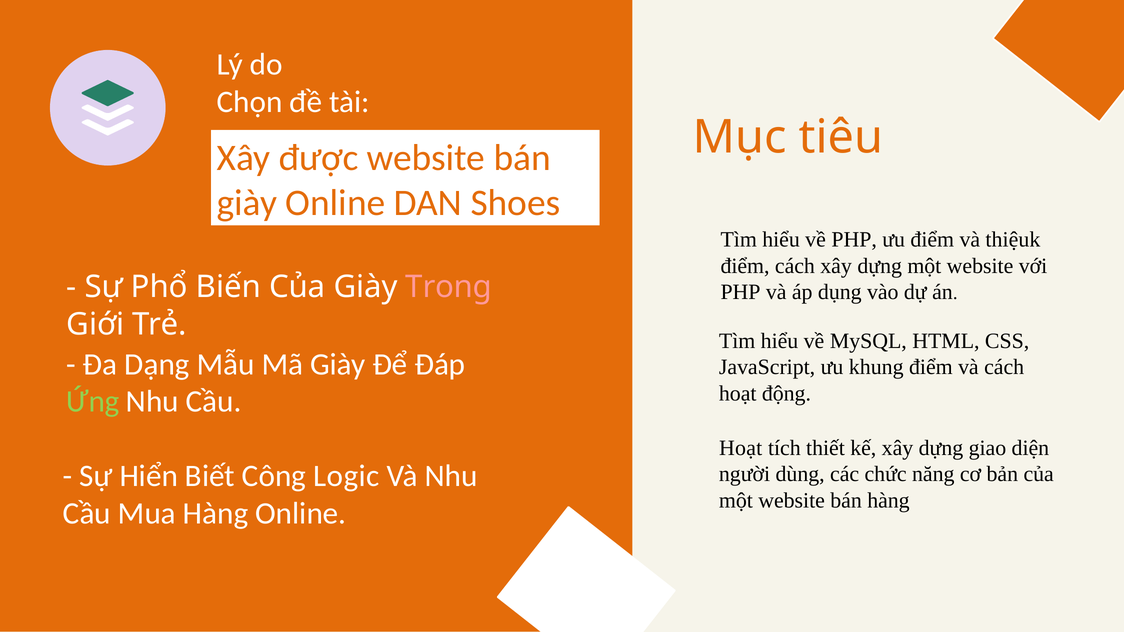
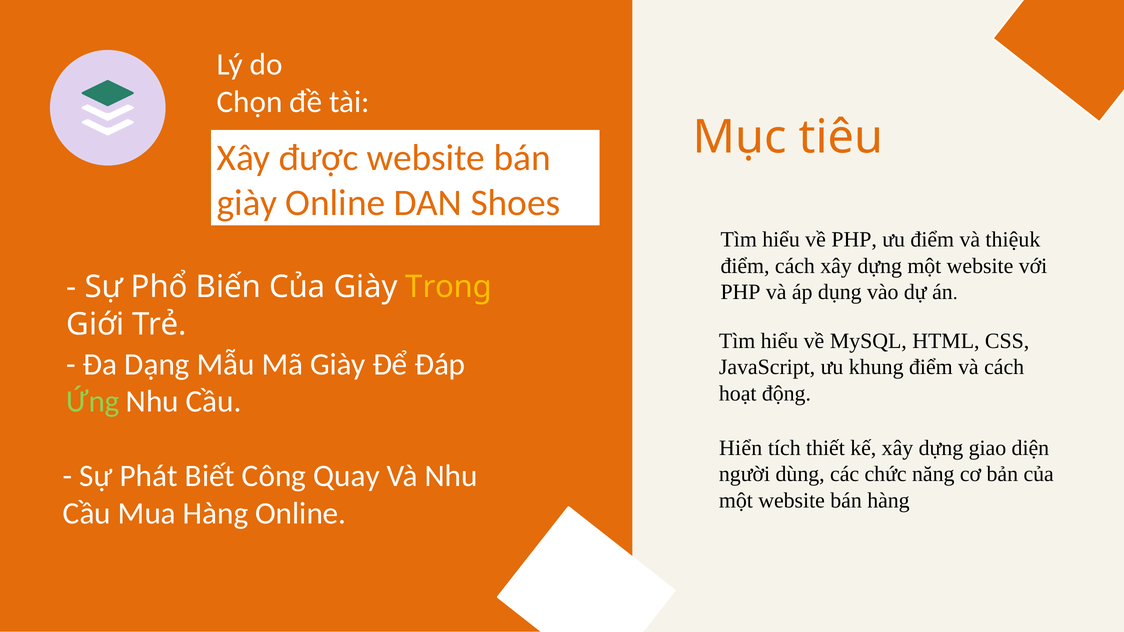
Trong colour: pink -> yellow
Hoạt at (741, 448): Hoạt -> Hiển
Hiển: Hiển -> Phát
Logic: Logic -> Quay
